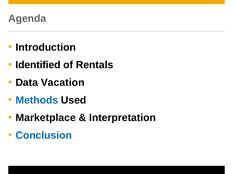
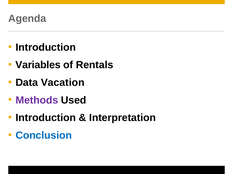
Identified: Identified -> Variables
Methods colour: blue -> purple
Marketplace at (46, 118): Marketplace -> Introduction
